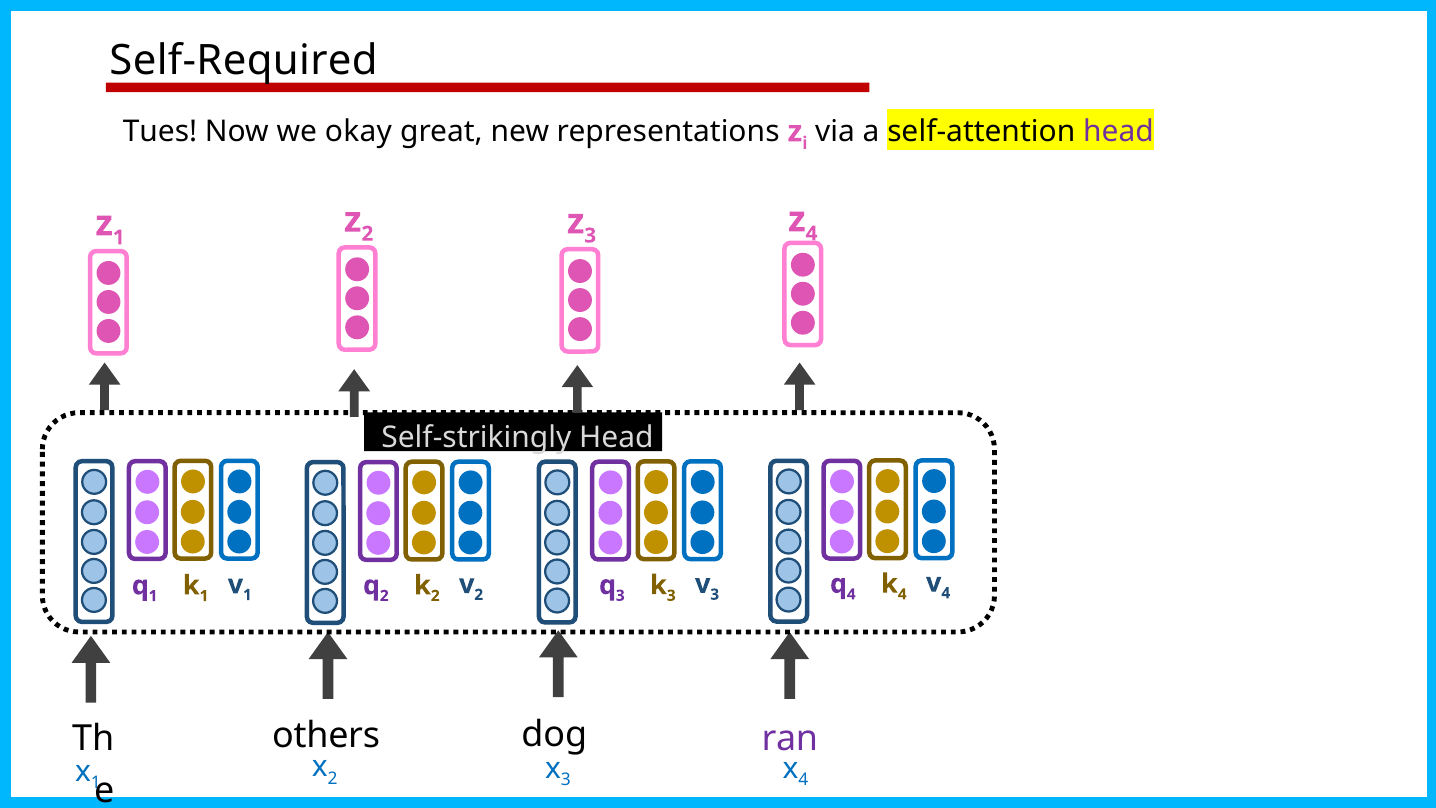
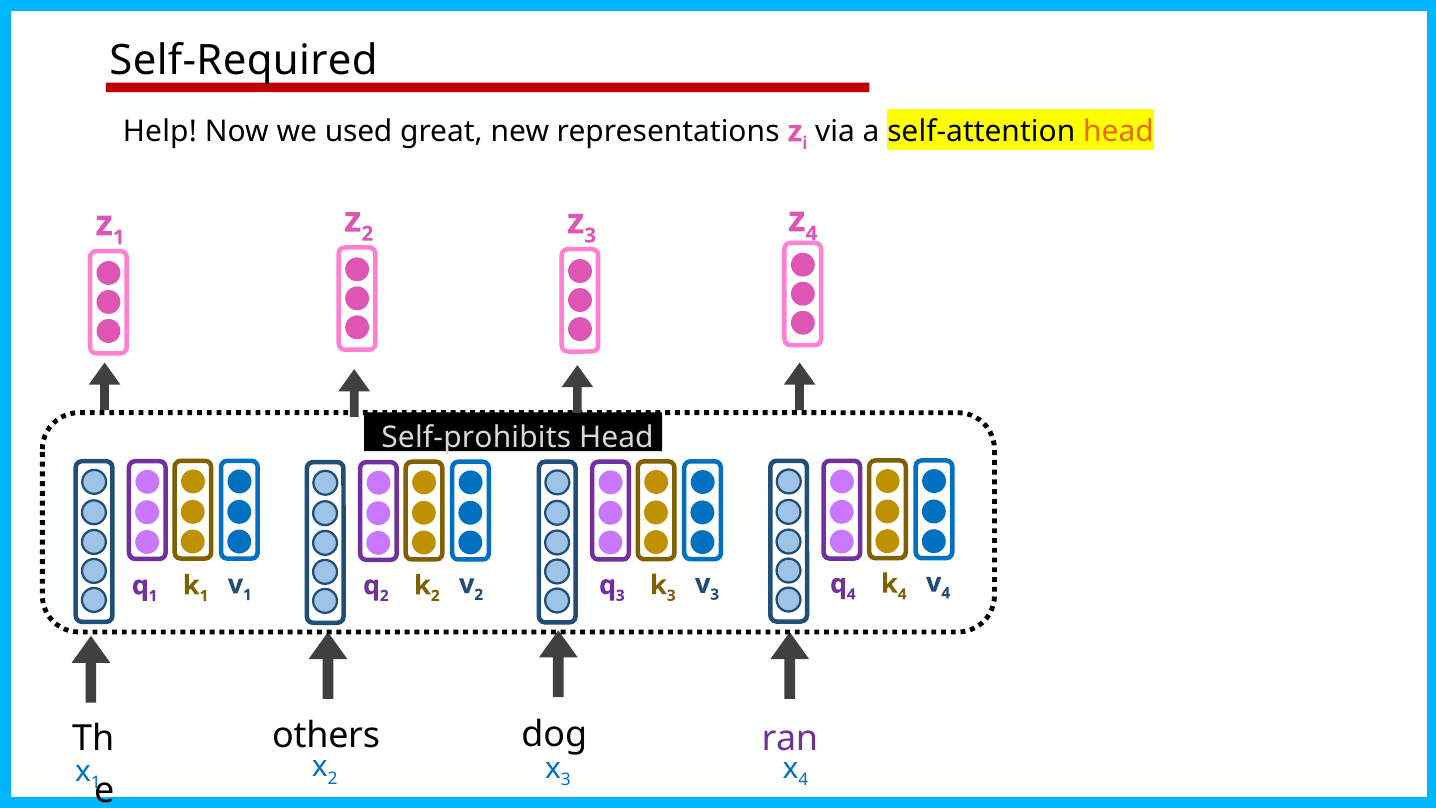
Tues: Tues -> Help
okay: okay -> used
head at (1118, 131) colour: purple -> orange
Self-strikingly: Self-strikingly -> Self-prohibits
